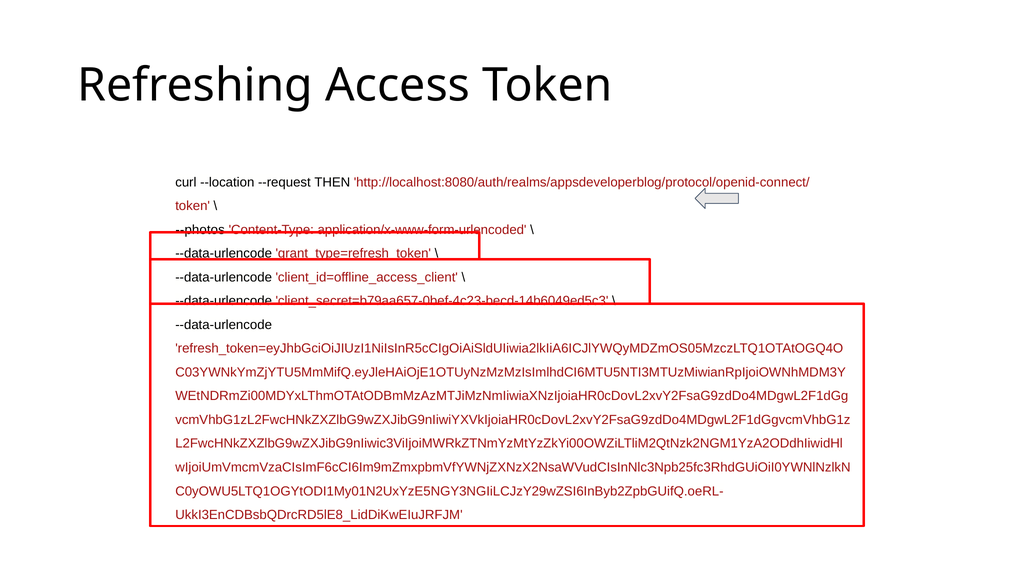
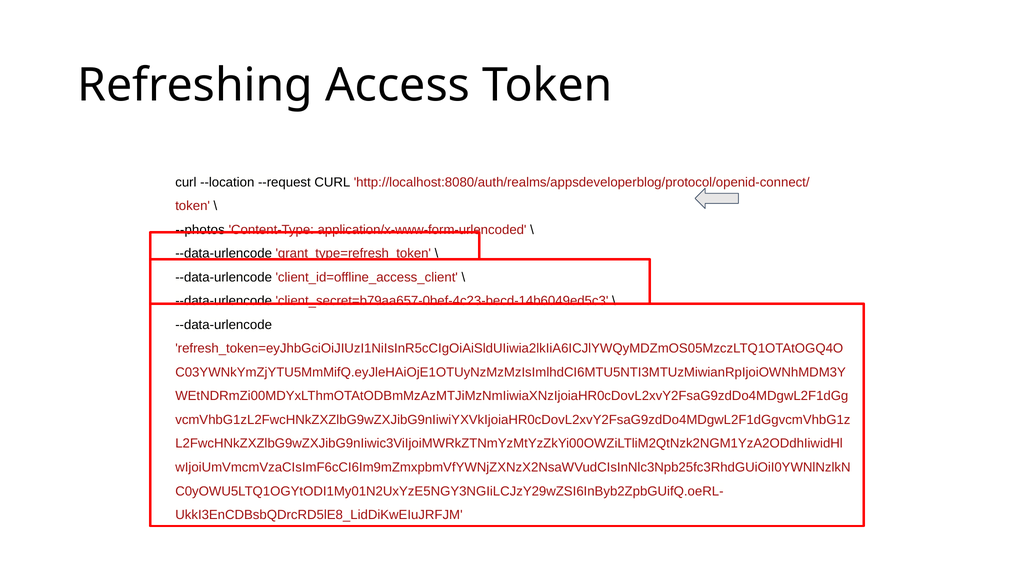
--request THEN: THEN -> CURL
